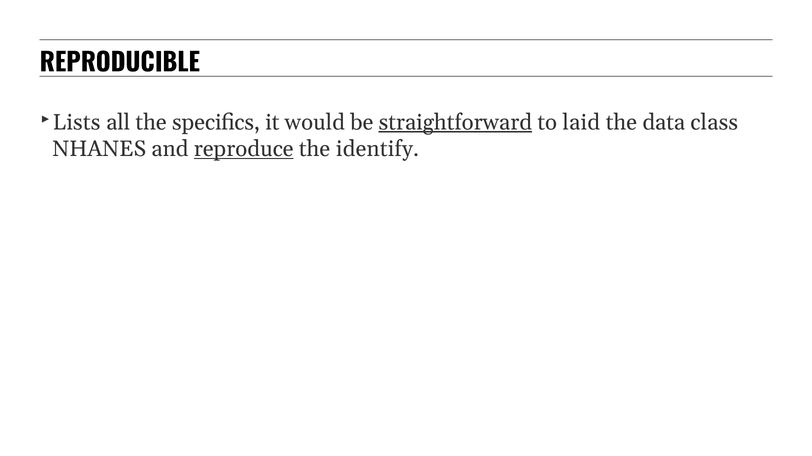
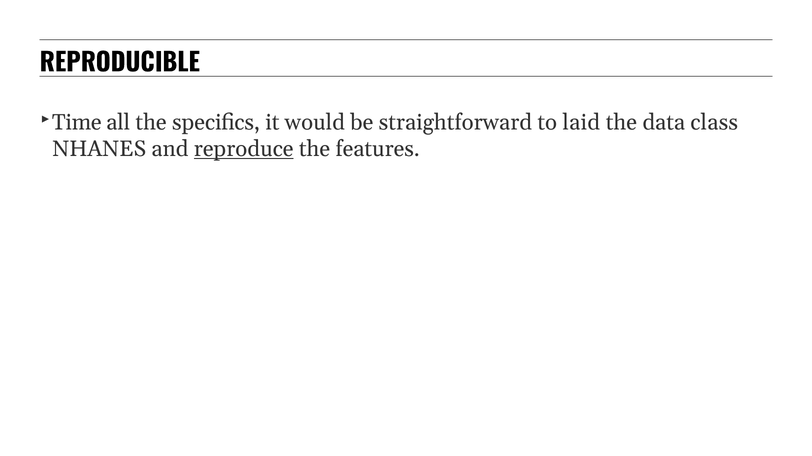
Lists: Lists -> Time
straightforward underline: present -> none
identify: identify -> features
